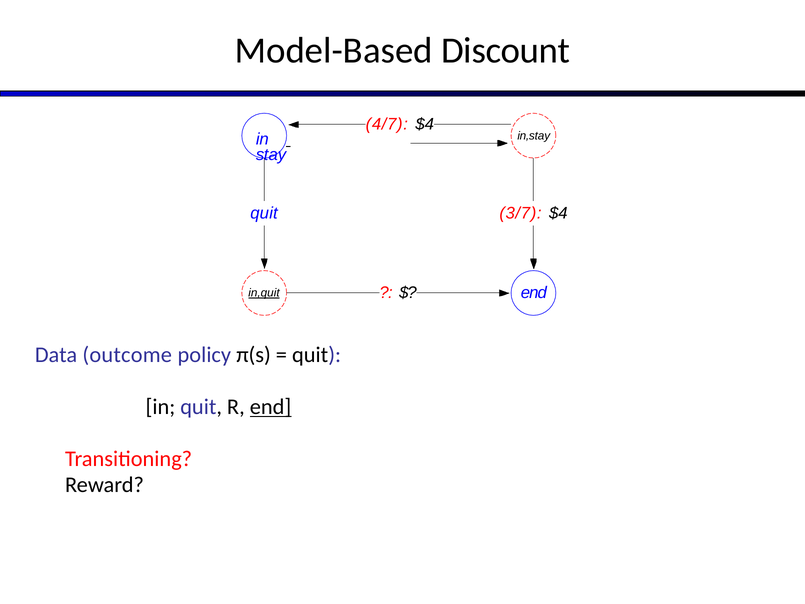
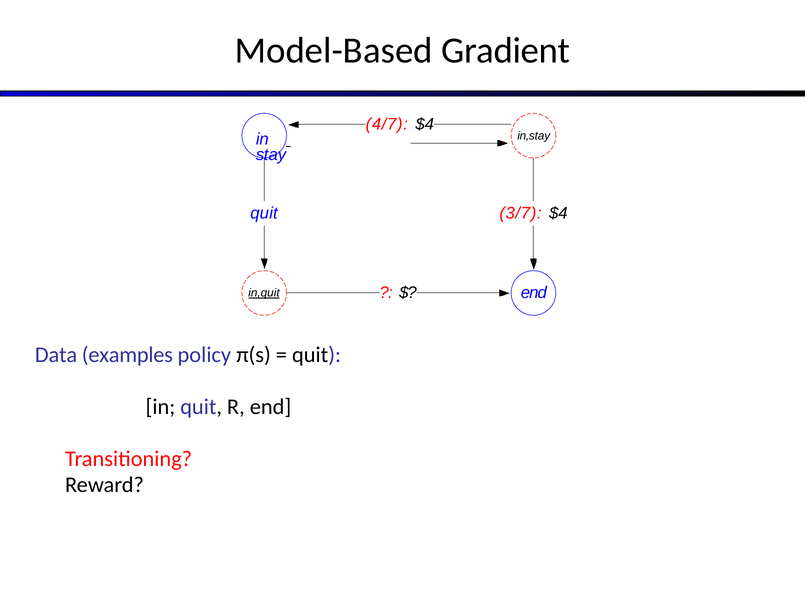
Discount: Discount -> Gradient
outcome: outcome -> examples
end at (271, 407) underline: present -> none
